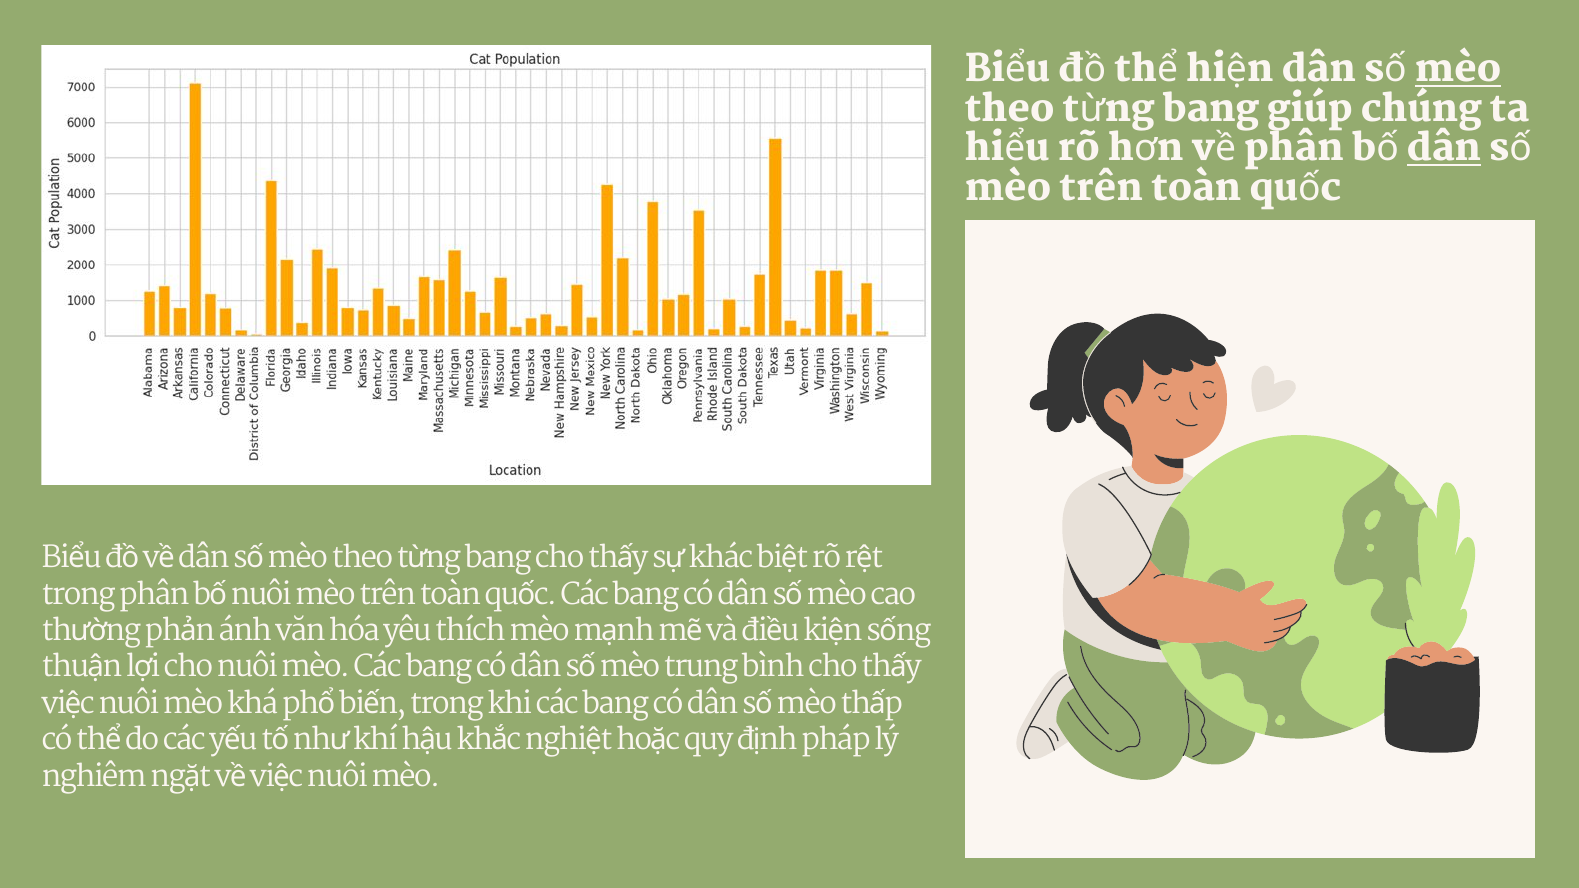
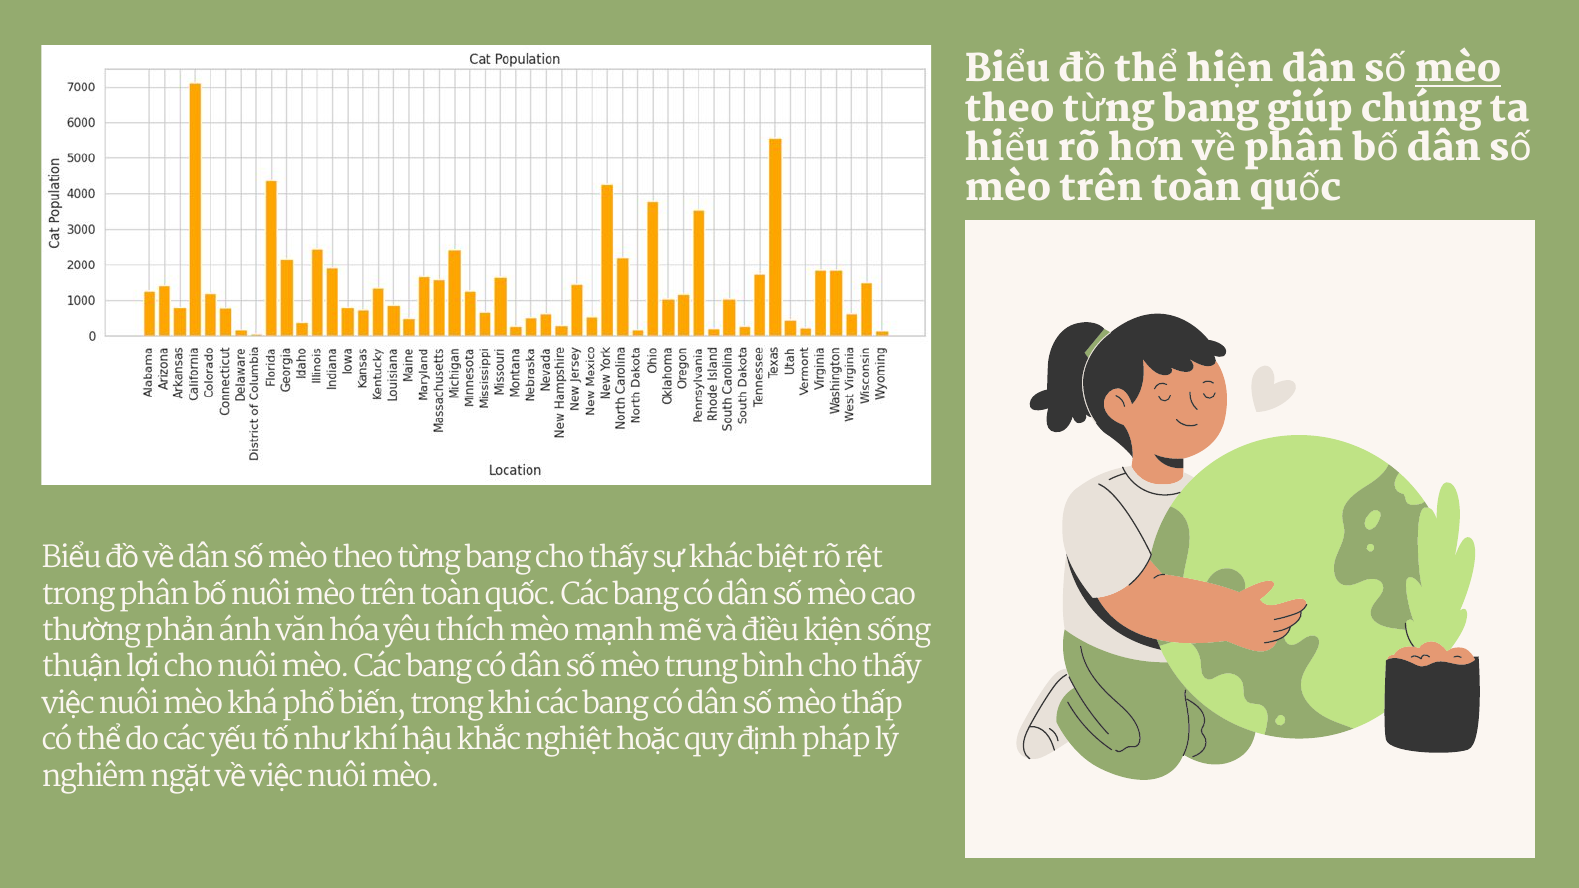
dân at (1444, 149) underline: present -> none
